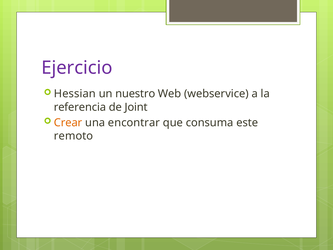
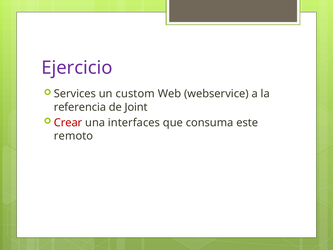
Hessian: Hessian -> Services
nuestro: nuestro -> custom
Crear colour: orange -> red
encontrar: encontrar -> interfaces
